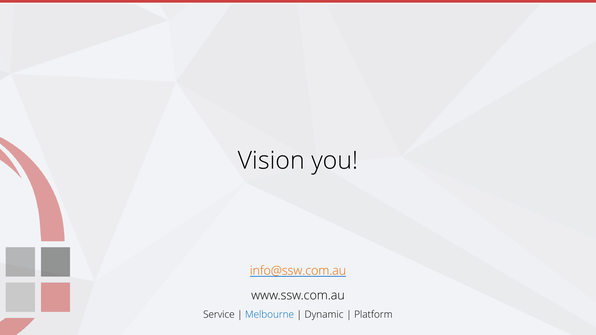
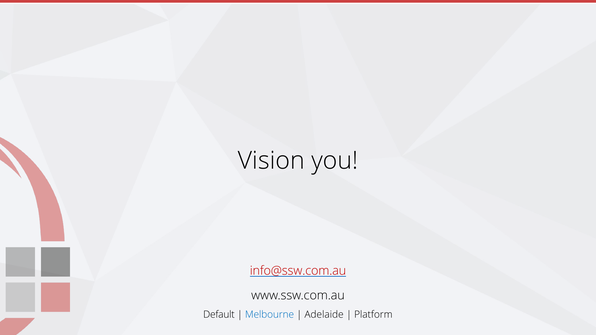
info@ssw.com.au colour: orange -> red
Service: Service -> Default
Dynamic: Dynamic -> Adelaide
